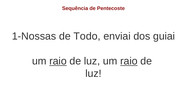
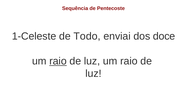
1-Nossas: 1-Nossas -> 1-Celeste
guiai: guiai -> doce
raio at (129, 61) underline: present -> none
